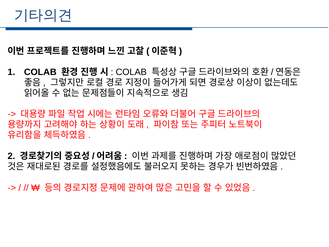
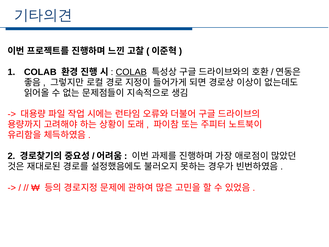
COLAB at (131, 72) underline: none -> present
